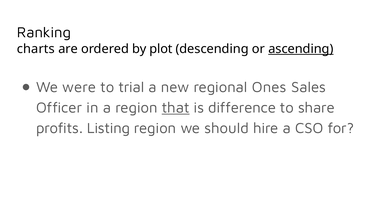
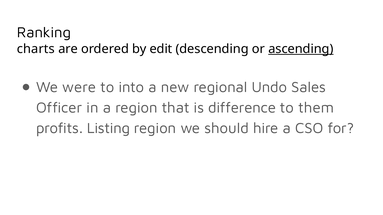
plot: plot -> edit
trial: trial -> into
Ones: Ones -> Undo
that underline: present -> none
share: share -> them
